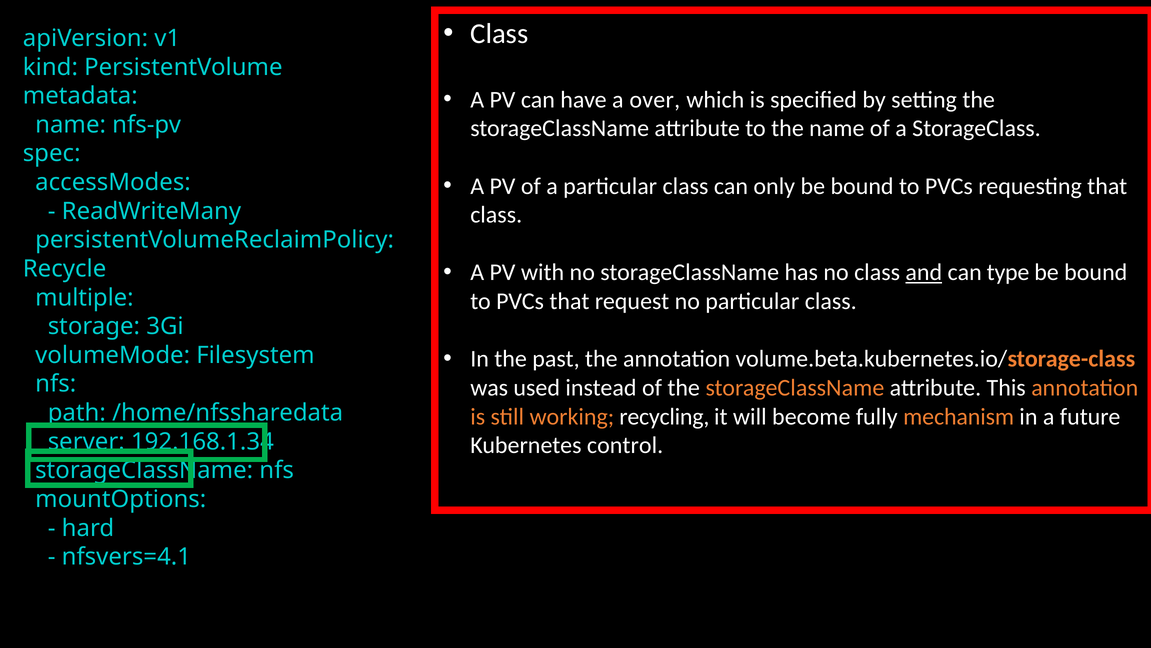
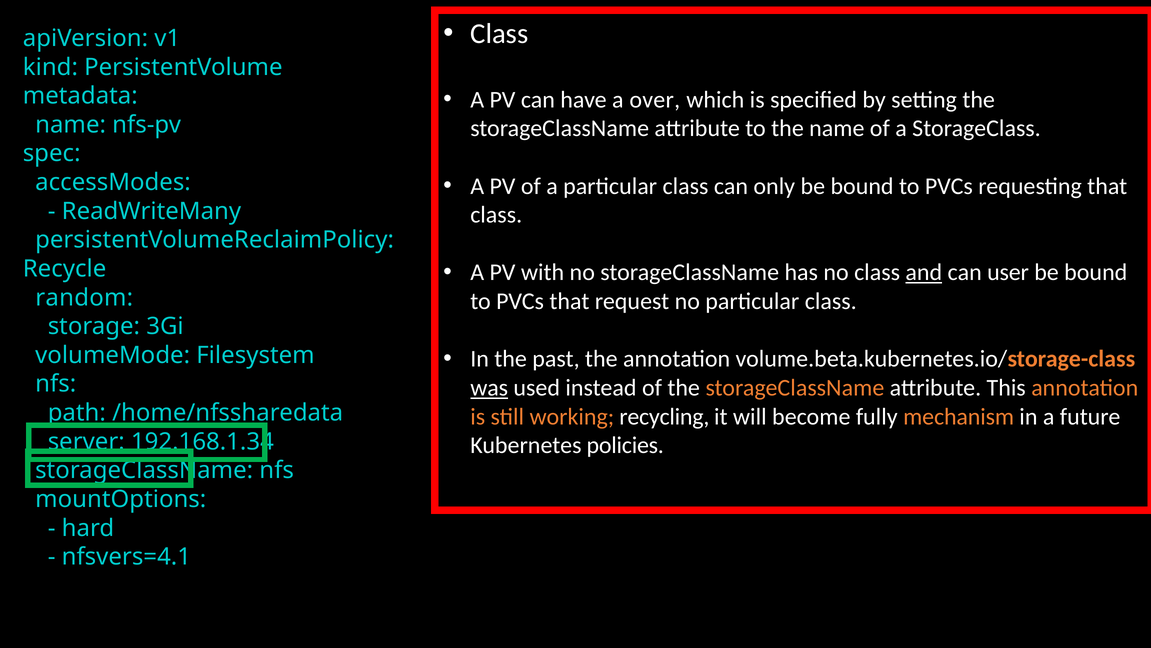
type: type -> user
multiple: multiple -> random
was underline: none -> present
control: control -> policies
